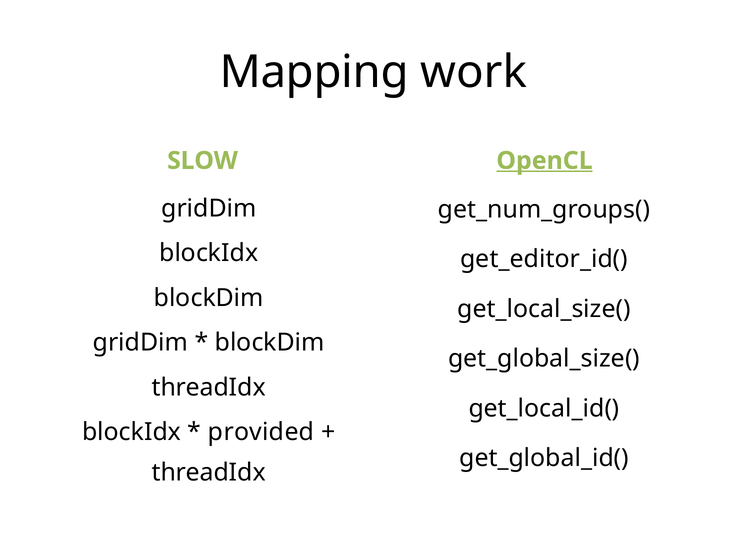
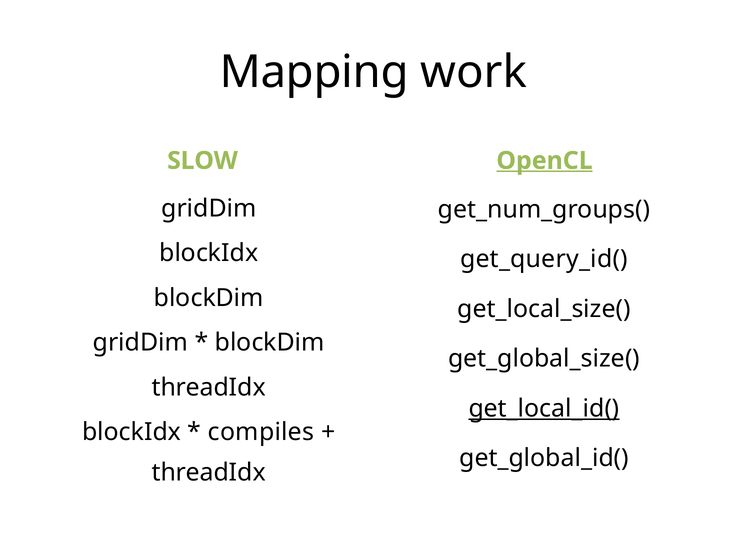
get_editor_id(: get_editor_id( -> get_query_id(
get_local_id( underline: none -> present
provided: provided -> compiles
